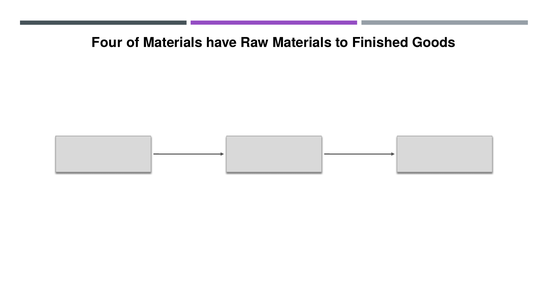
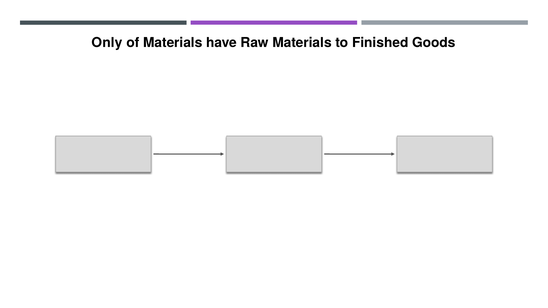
Four: Four -> Only
